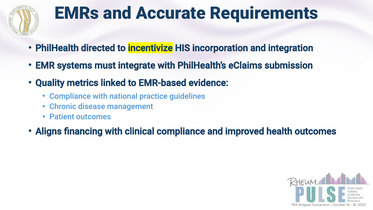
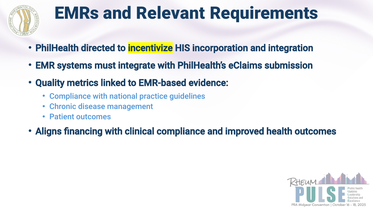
Accurate: Accurate -> Relevant
